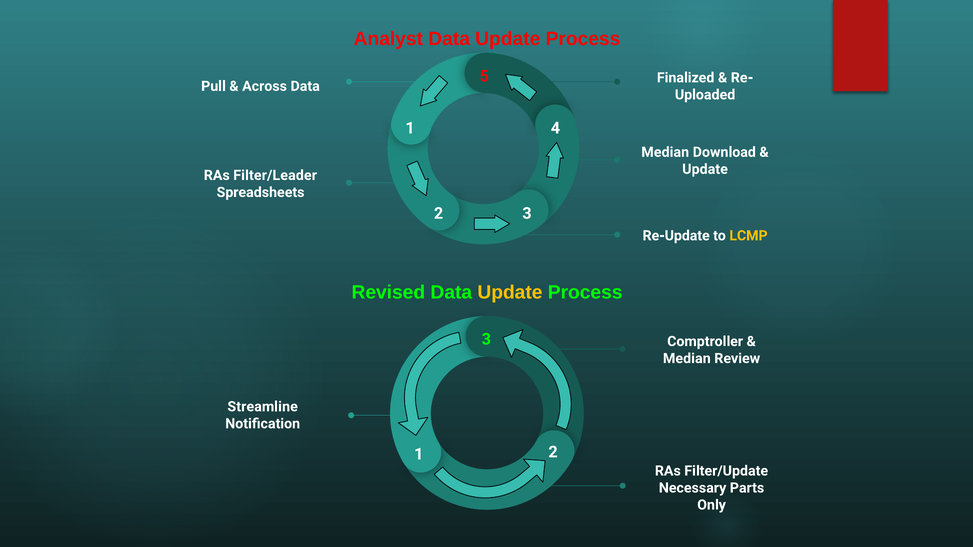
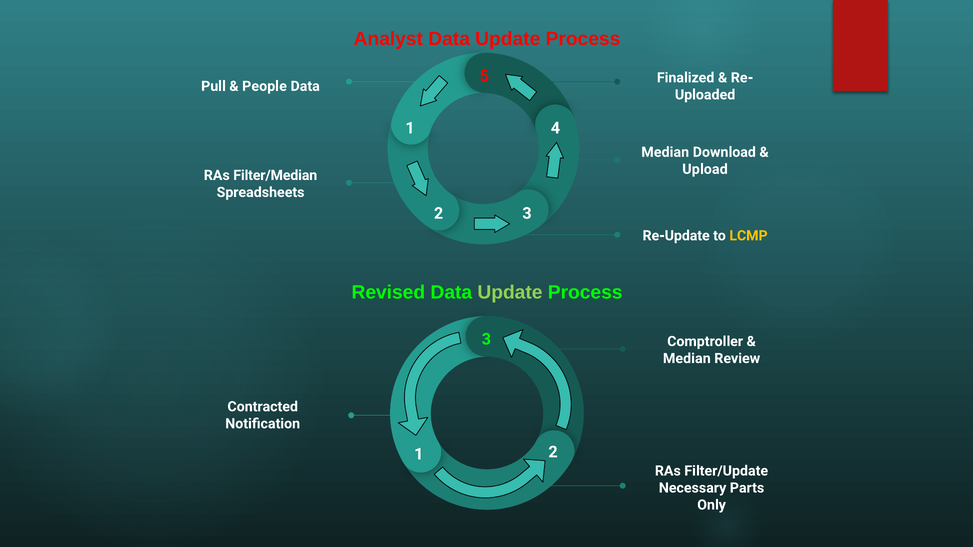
Across: Across -> People
Update at (705, 169): Update -> Upload
Filter/Leader: Filter/Leader -> Filter/Median
Update at (510, 292) colour: yellow -> light green
Streamline: Streamline -> Contracted
